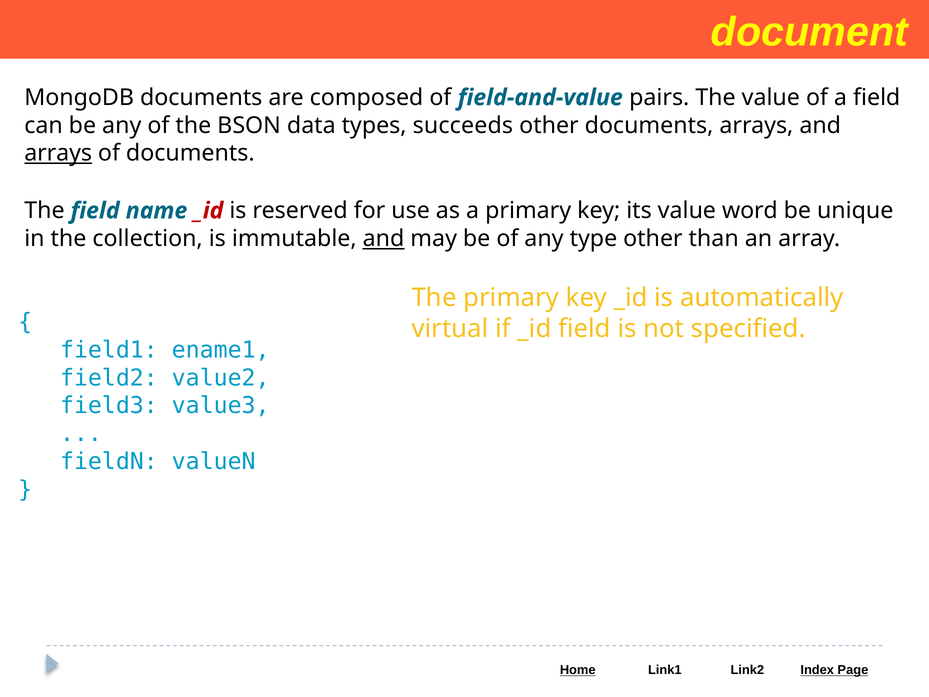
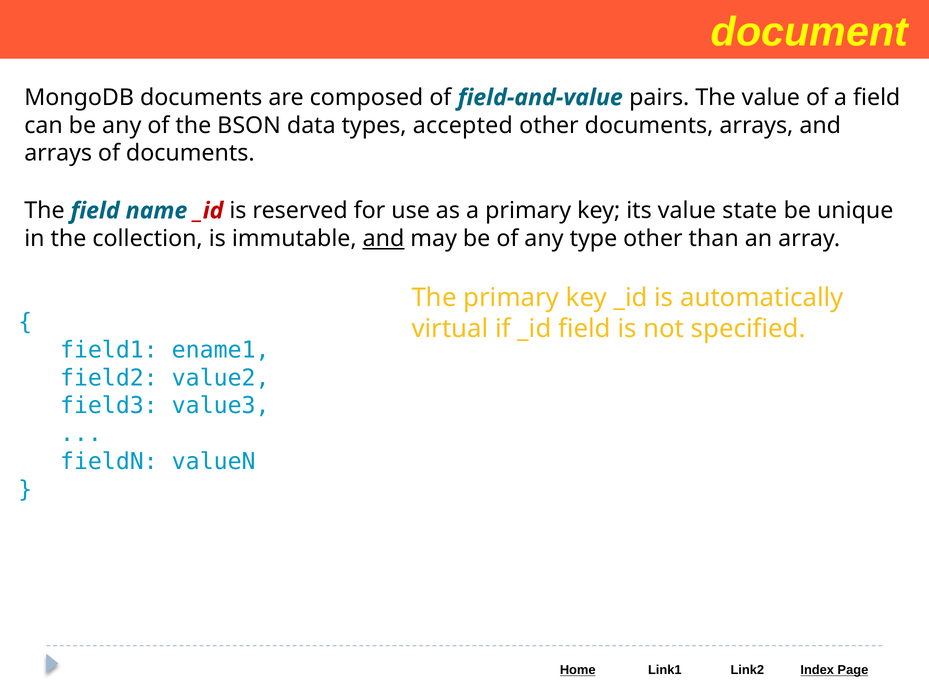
succeeds: succeeds -> accepted
arrays at (58, 153) underline: present -> none
word: word -> state
